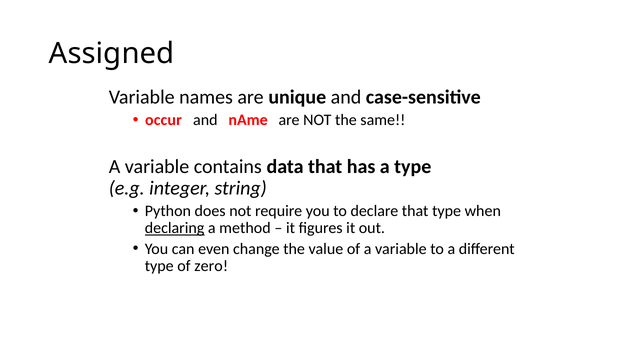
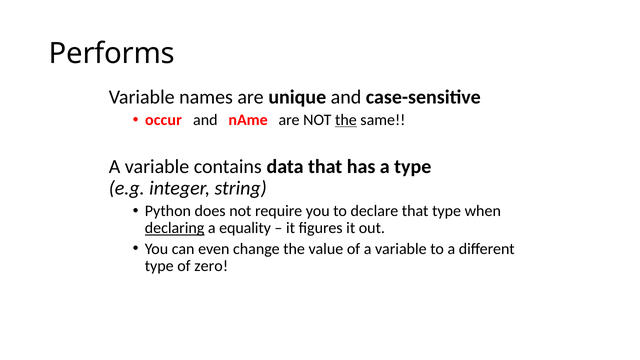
Assigned: Assigned -> Performs
the at (346, 120) underline: none -> present
method: method -> equality
